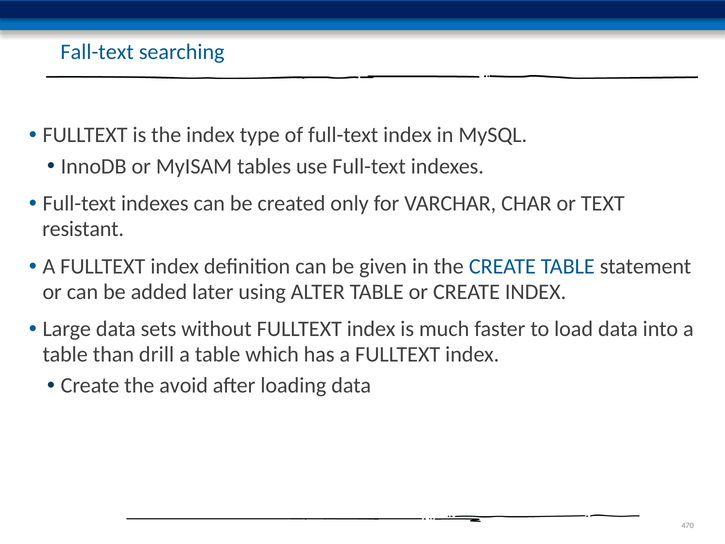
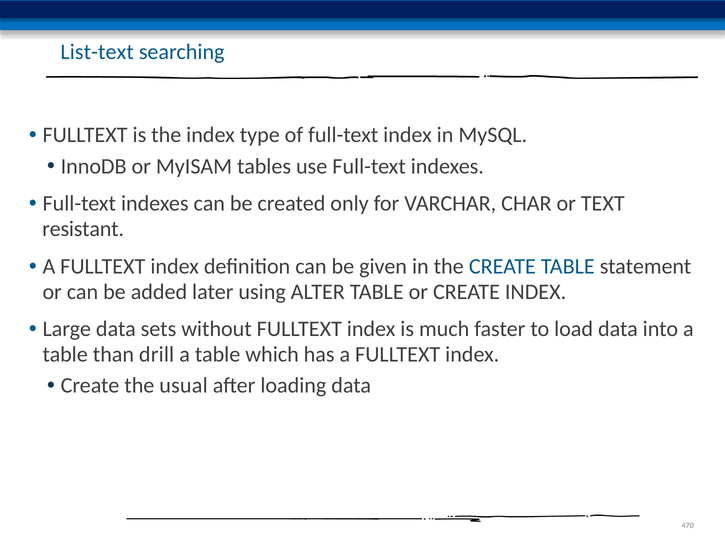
Fall-text: Fall-text -> List-text
avoid: avoid -> usual
